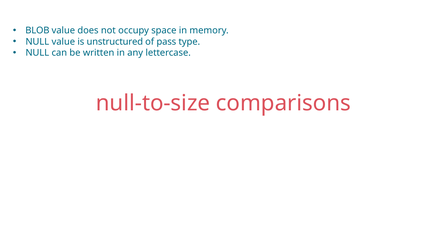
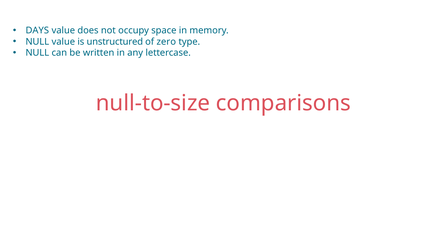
BLOB: BLOB -> DAYS
pass: pass -> zero
